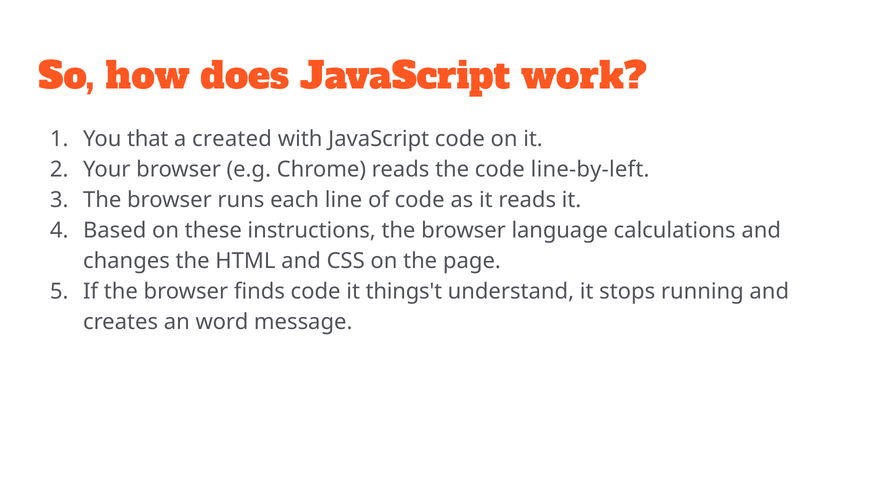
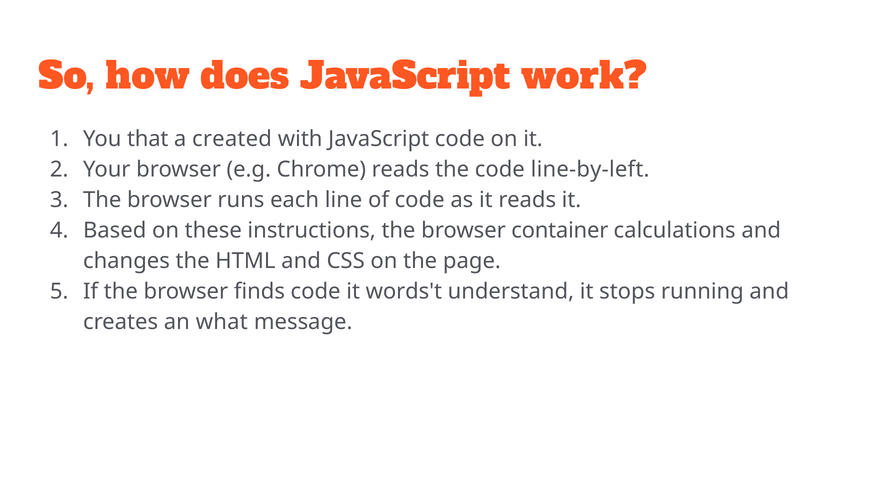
language: language -> container
things't: things't -> words't
word: word -> what
